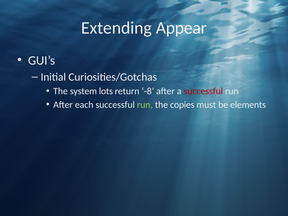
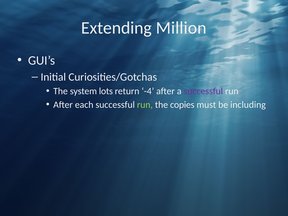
Appear: Appear -> Million
-8: -8 -> -4
successful at (203, 91) colour: red -> purple
elements: elements -> including
